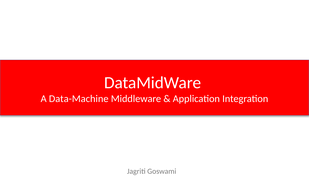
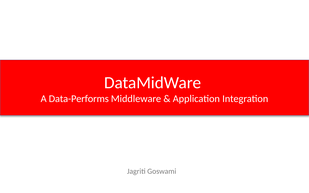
Data-Machine: Data-Machine -> Data-Performs
